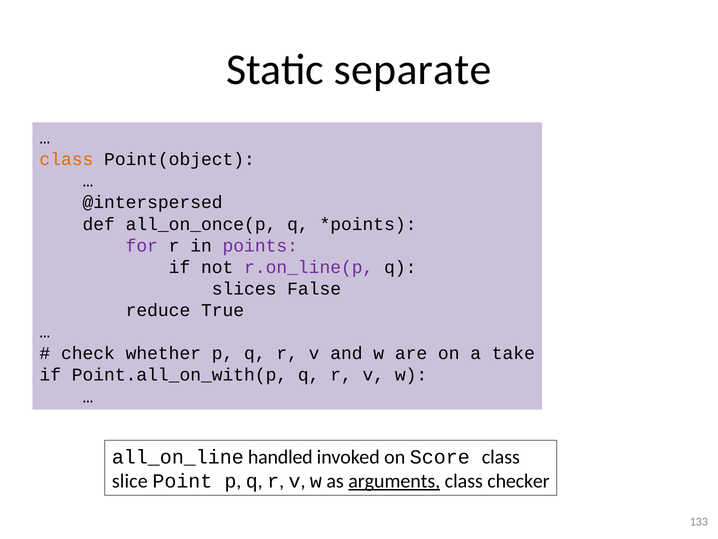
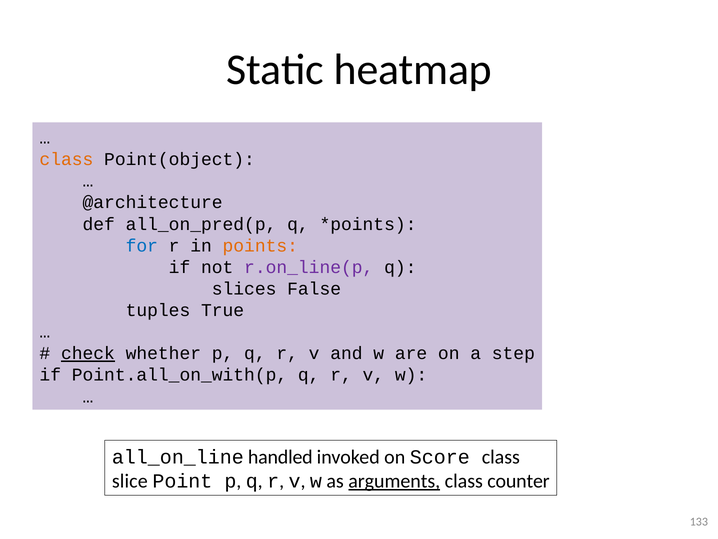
separate: separate -> heatmap
@interspersed: @interspersed -> @architecture
all_on_once(p: all_on_once(p -> all_on_pred(p
for colour: purple -> blue
points colour: purple -> orange
reduce: reduce -> tuples
check underline: none -> present
take: take -> step
checker: checker -> counter
